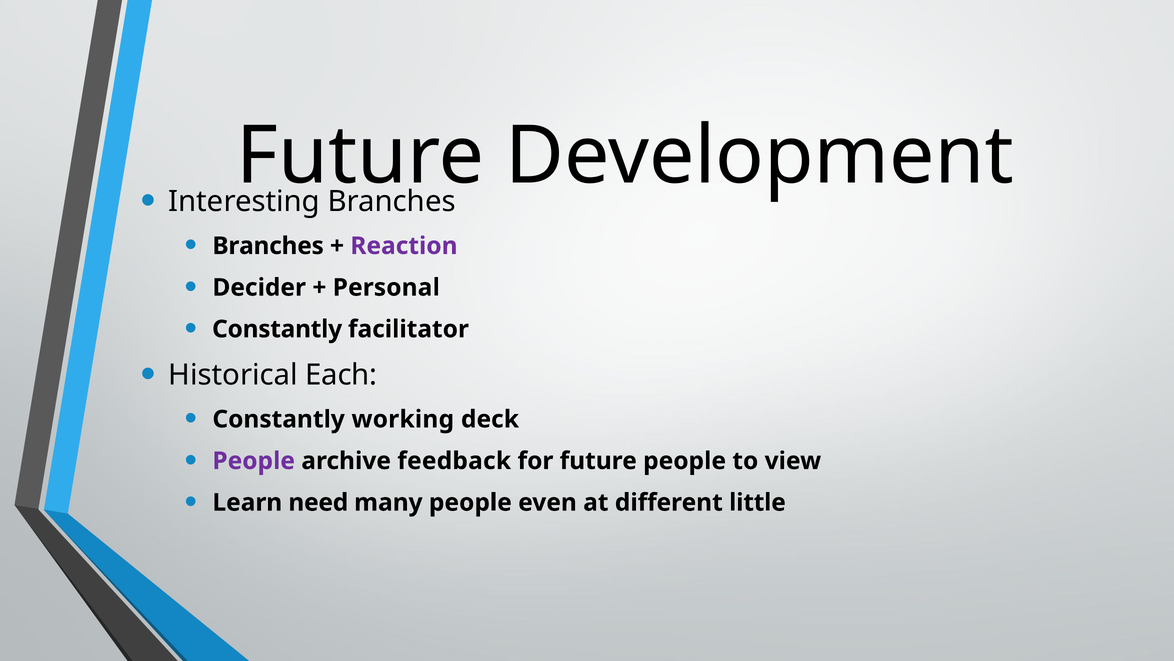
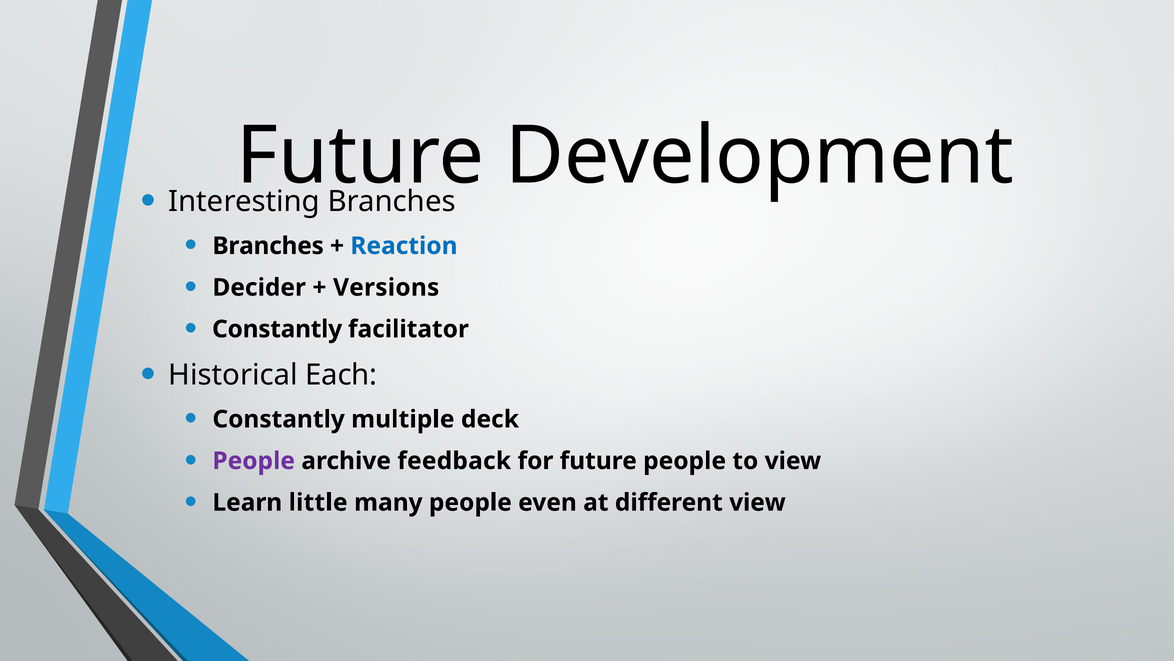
Reaction colour: purple -> blue
Personal: Personal -> Versions
working: working -> multiple
need: need -> little
different little: little -> view
